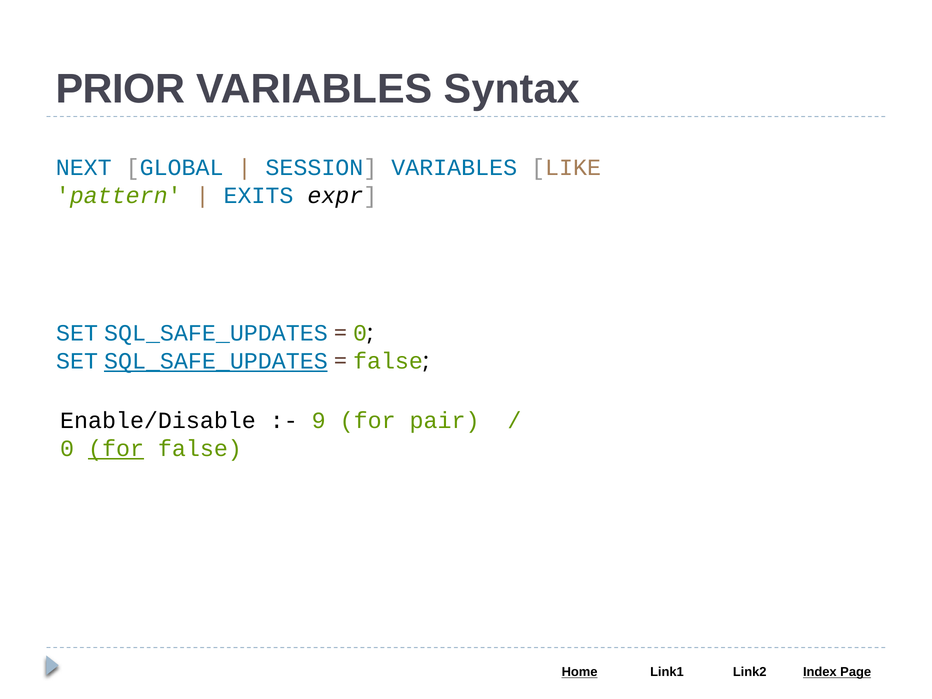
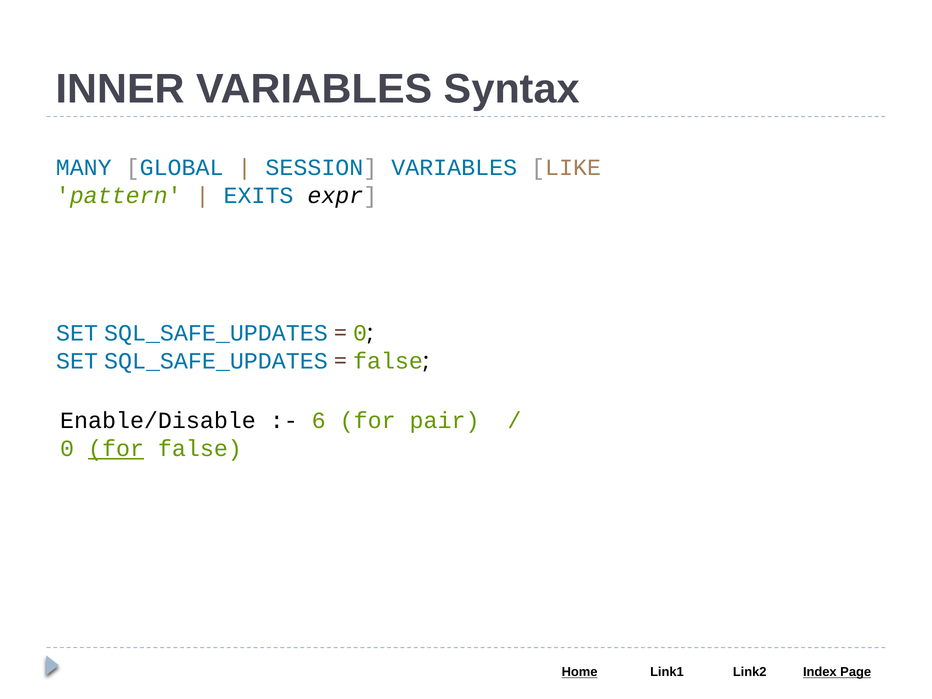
PRIOR: PRIOR -> INNER
NEXT: NEXT -> MANY
SQL_SAFE_UPDATES at (216, 361) underline: present -> none
9: 9 -> 6
